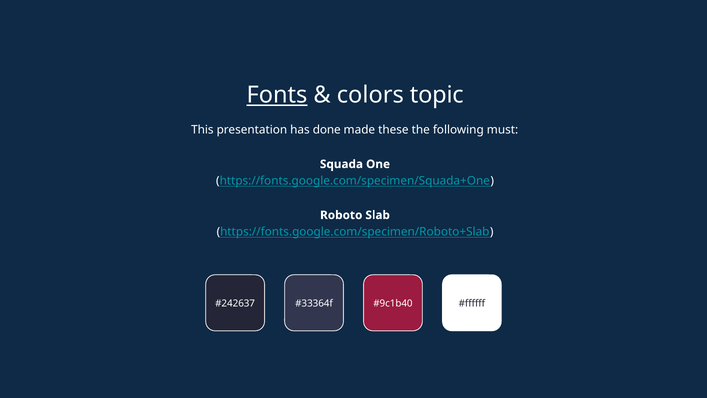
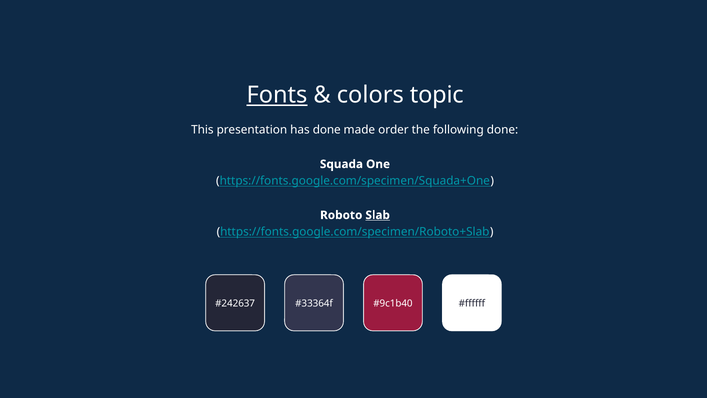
these: these -> order
following must: must -> done
Slab underline: none -> present
